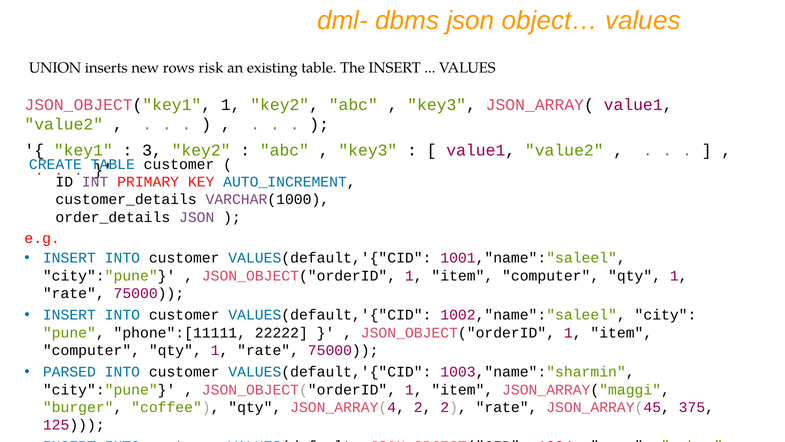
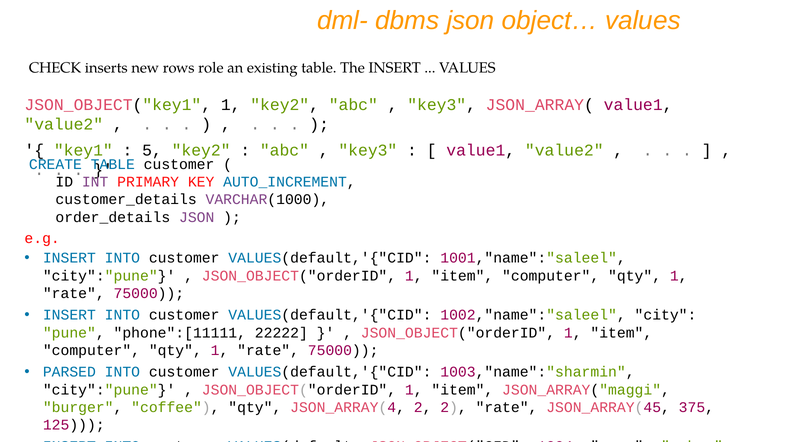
UNION: UNION -> CHECK
risk: risk -> role
3: 3 -> 5
